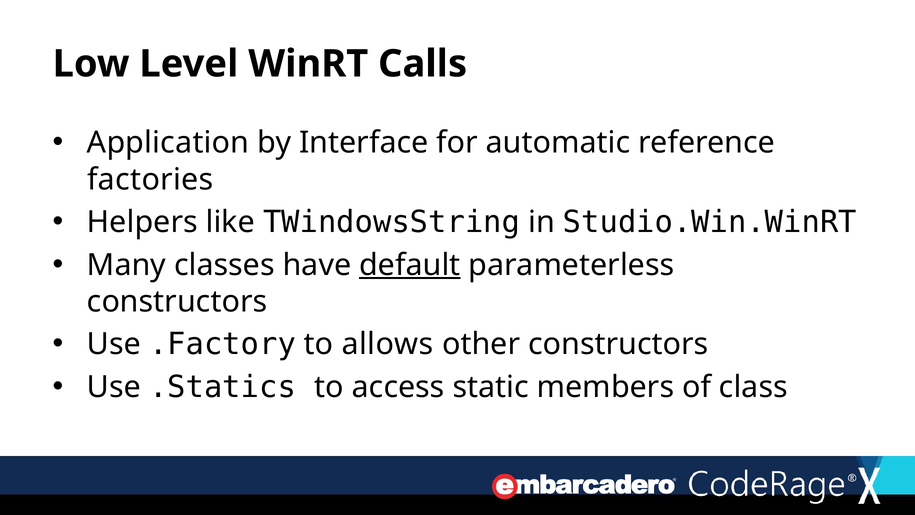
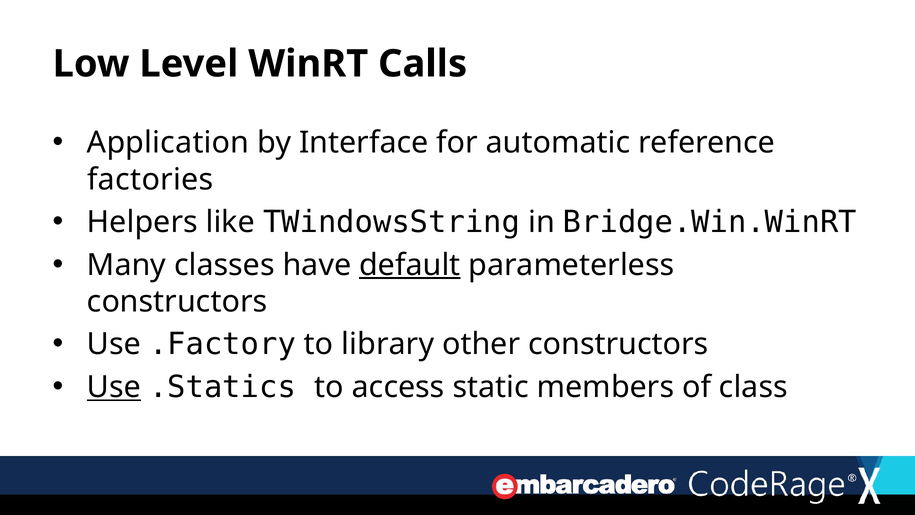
Studio.Win.WinRT: Studio.Win.WinRT -> Bridge.Win.WinRT
allows: allows -> library
Use at (114, 387) underline: none -> present
